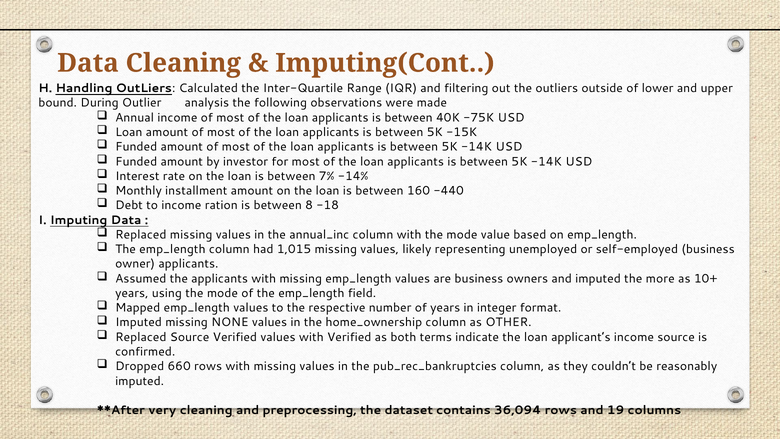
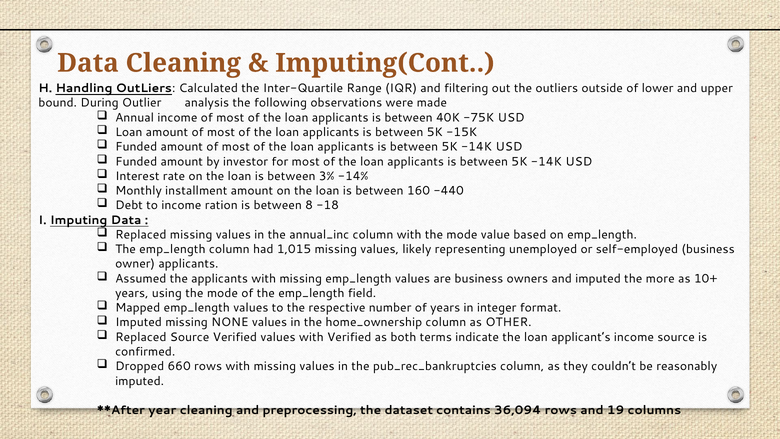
7%: 7% -> 3%
very: very -> year
